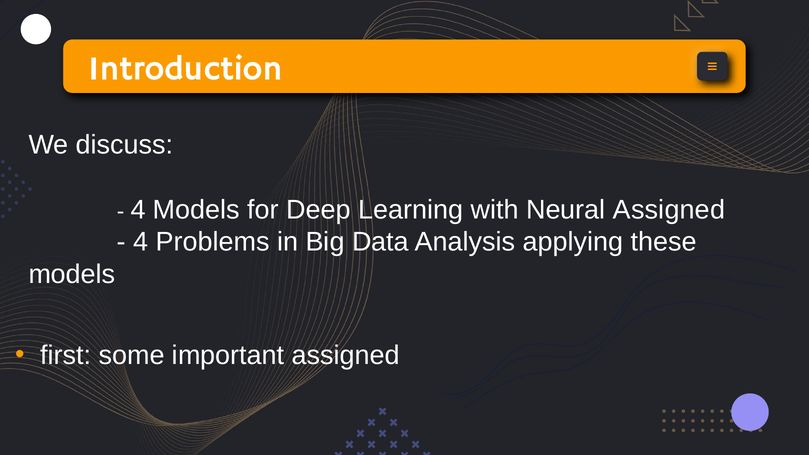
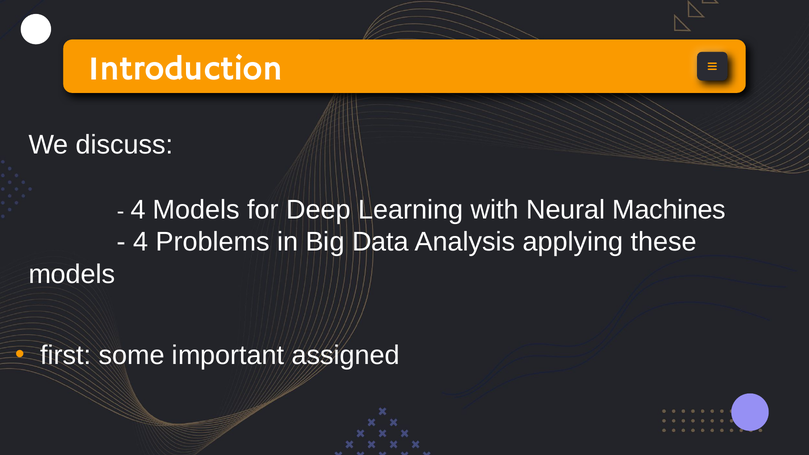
Neural Assigned: Assigned -> Machines
